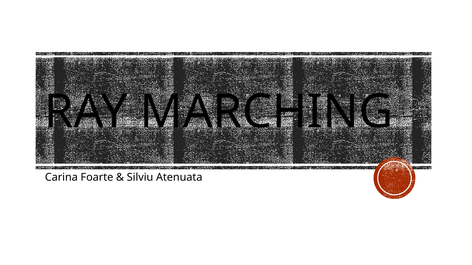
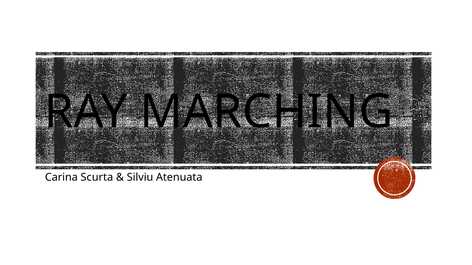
Foarte: Foarte -> Scurta
